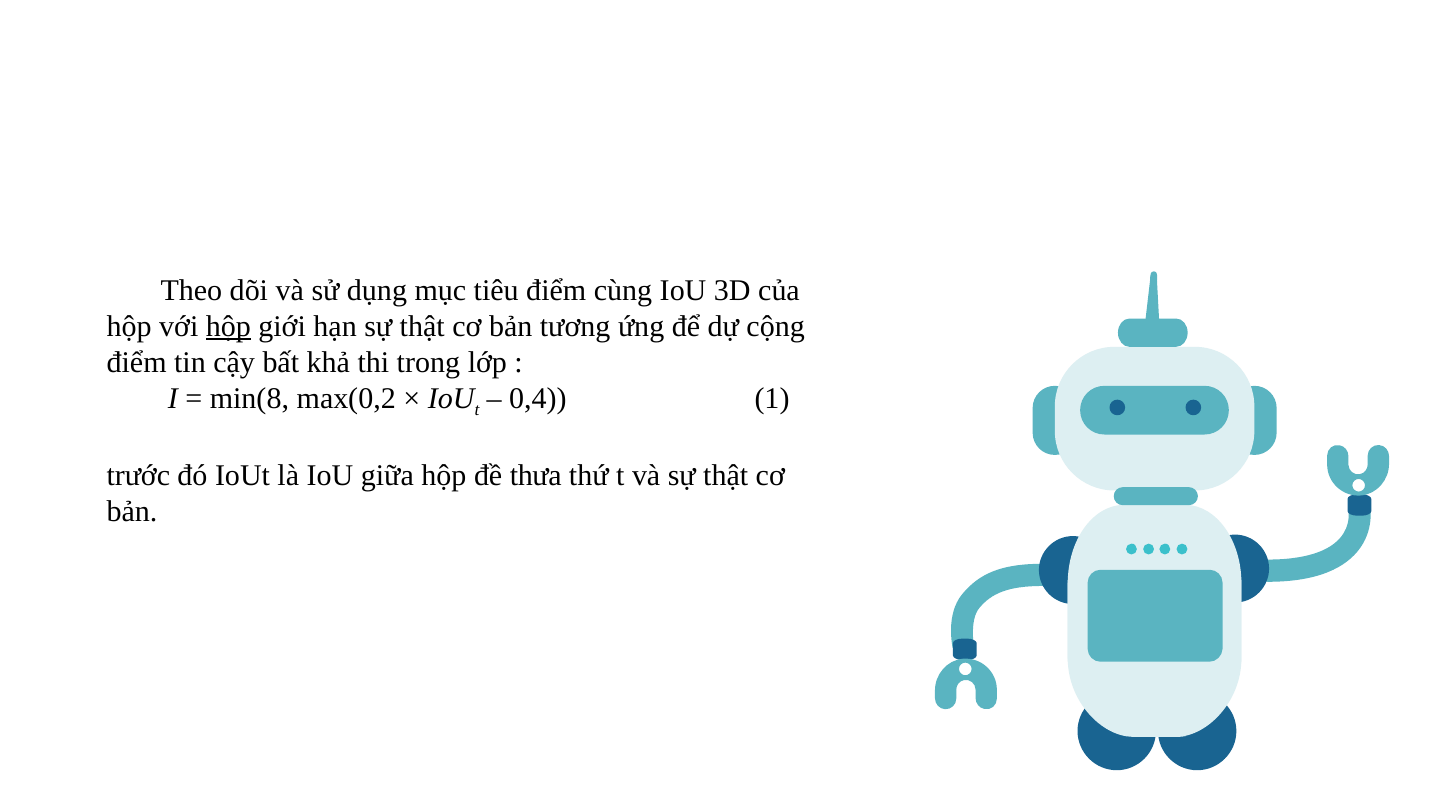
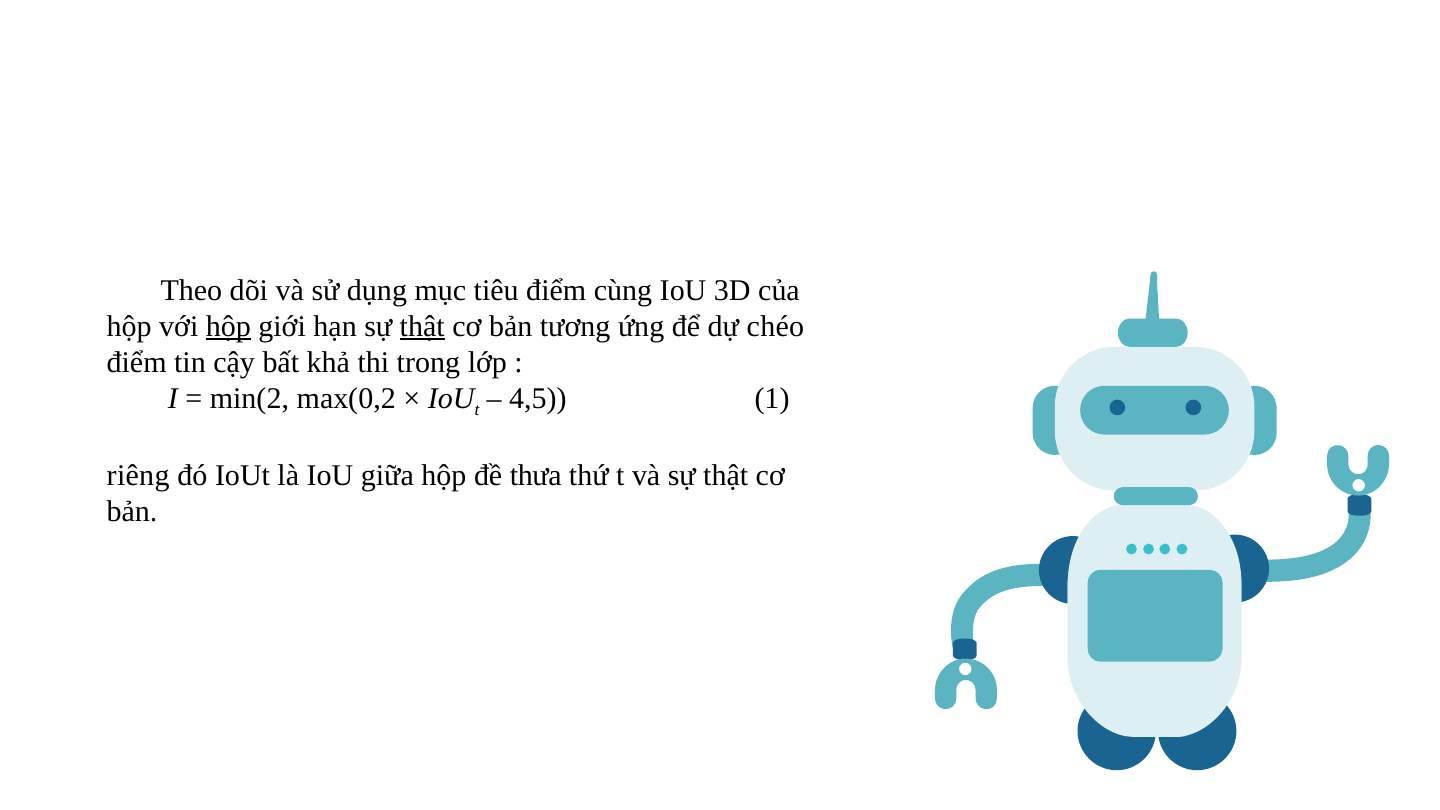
thật at (422, 326) underline: none -> present
cộng: cộng -> chéo
min(8: min(8 -> min(2
0,4: 0,4 -> 4,5
trước: trước -> riêng
